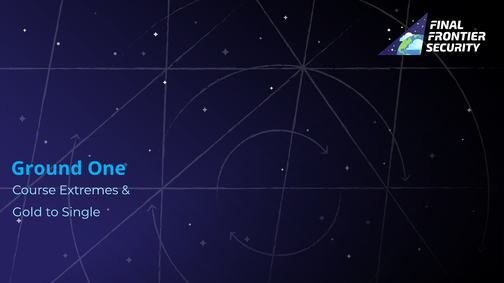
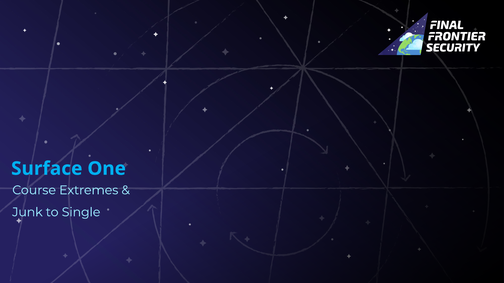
Ground: Ground -> Surface
Gold: Gold -> Junk
